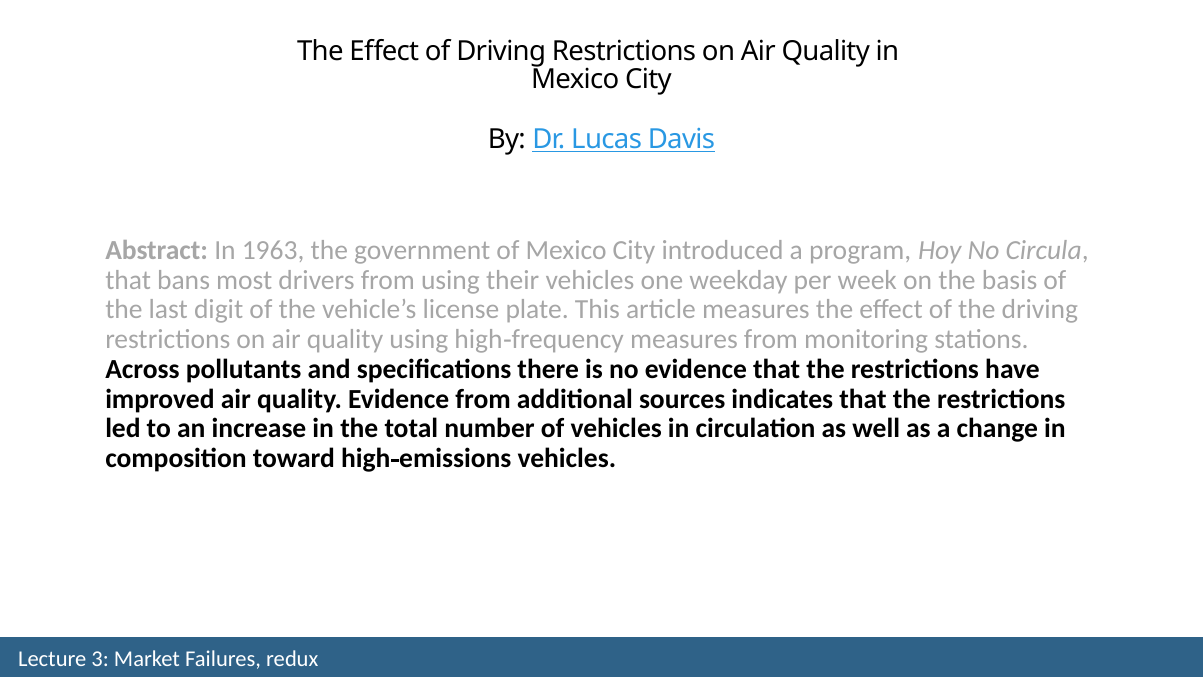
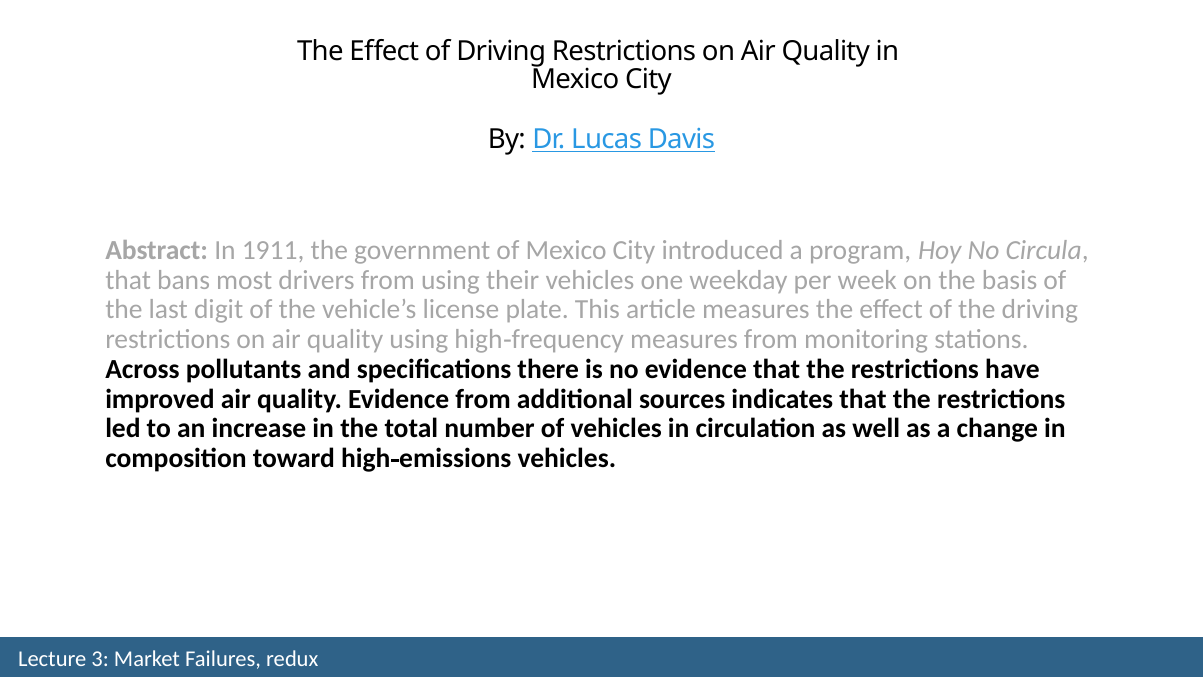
1963: 1963 -> 1911
